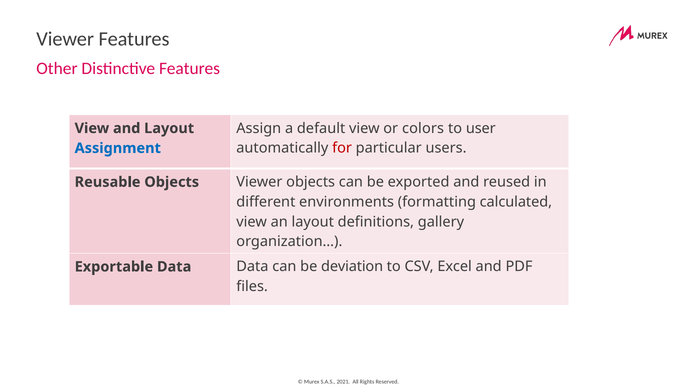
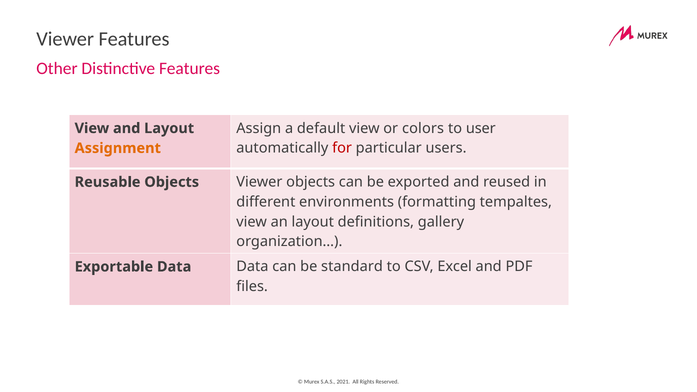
Assignment colour: blue -> orange
calculated: calculated -> tempaltes
deviation: deviation -> standard
